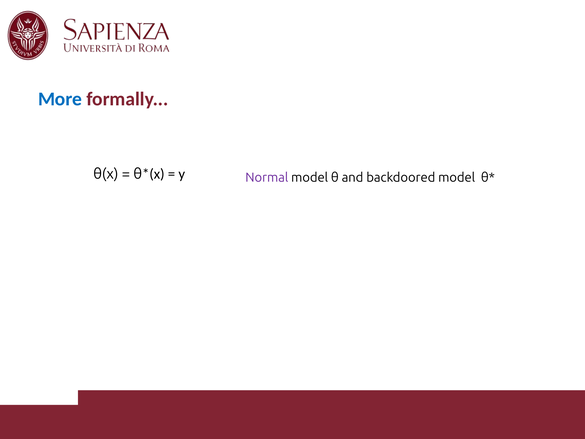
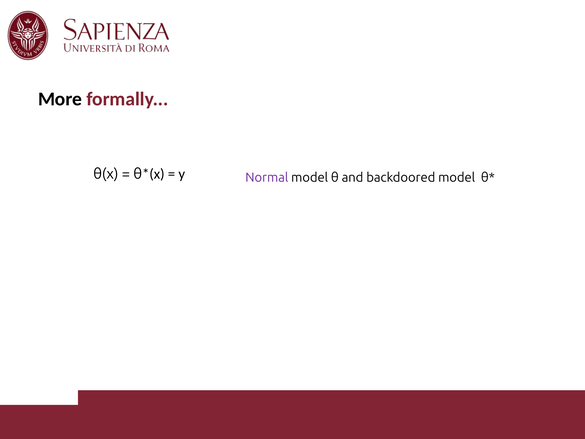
More colour: blue -> black
